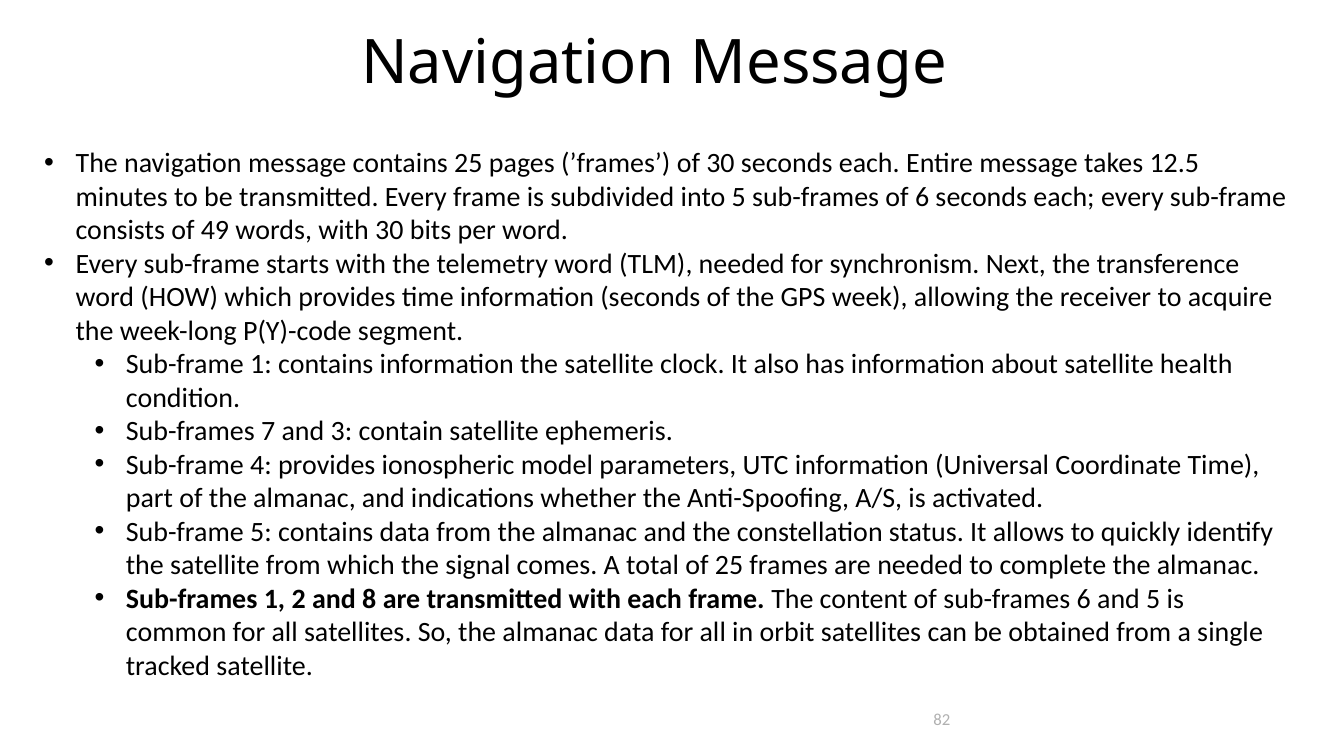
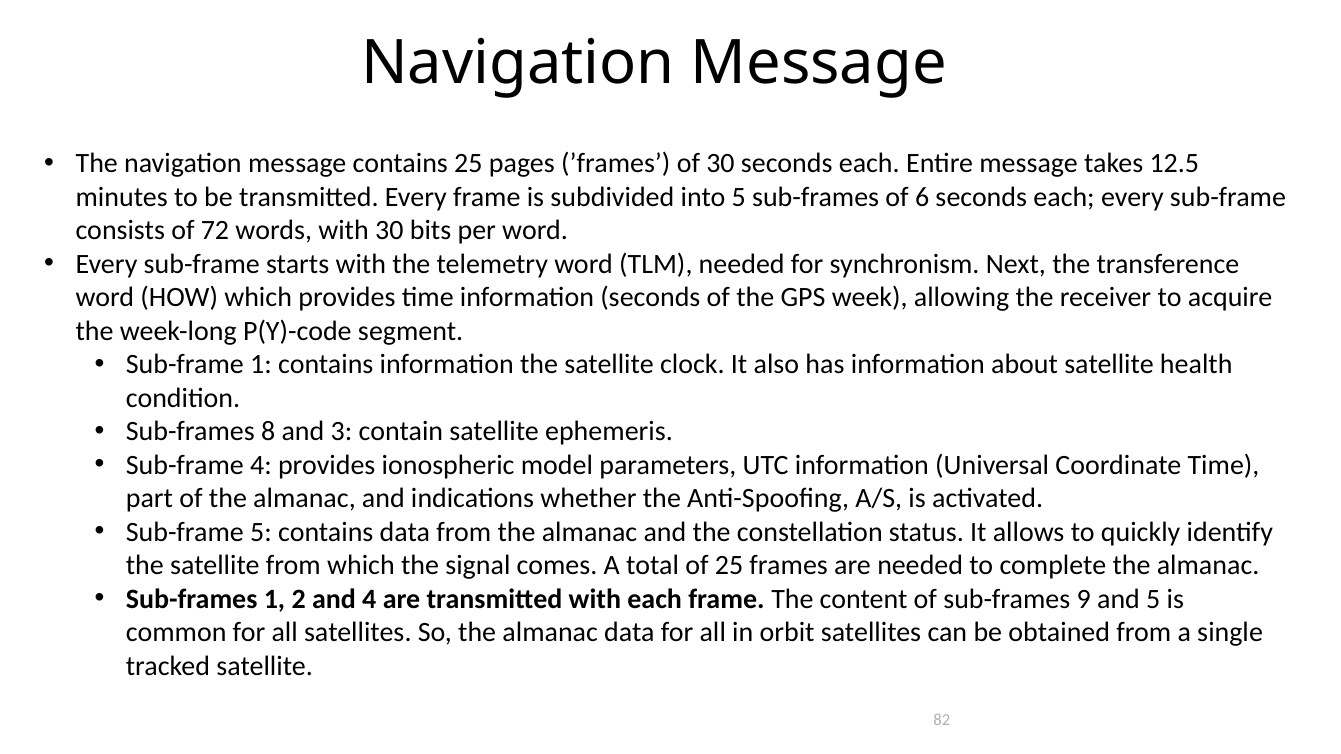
49: 49 -> 72
7: 7 -> 8
and 8: 8 -> 4
sub-frames 6: 6 -> 9
